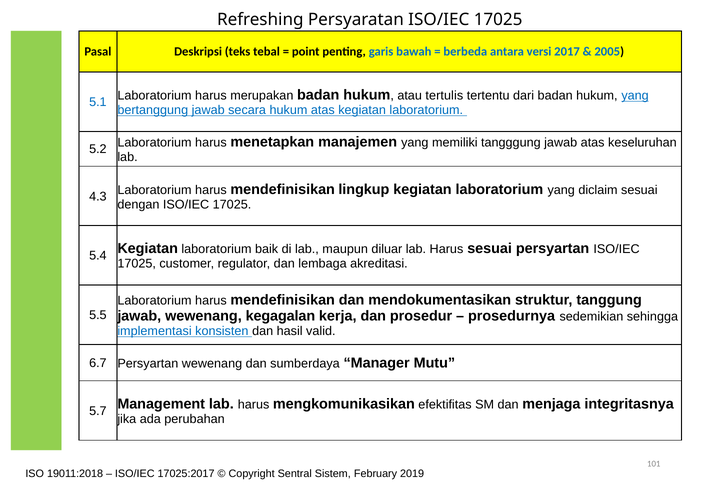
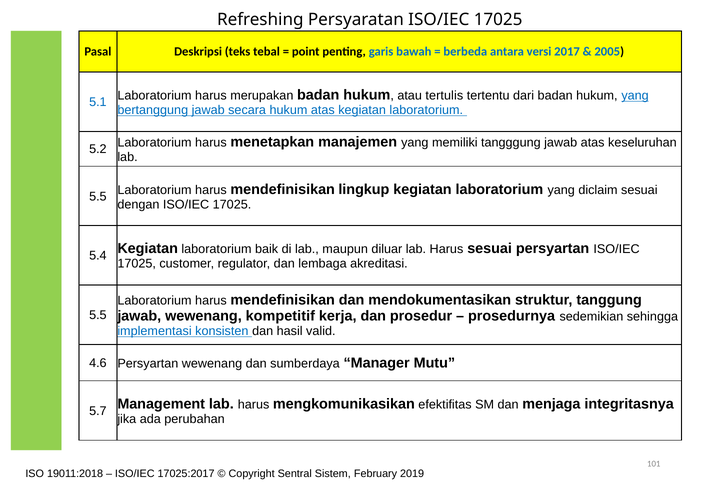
4.3 at (98, 196): 4.3 -> 5.5
kegagalan: kegagalan -> kompetitif
6.7: 6.7 -> 4.6
